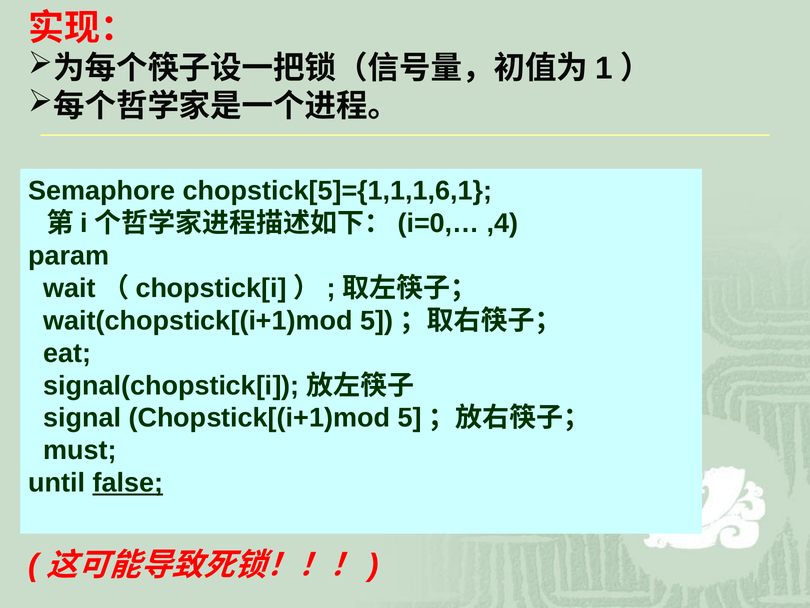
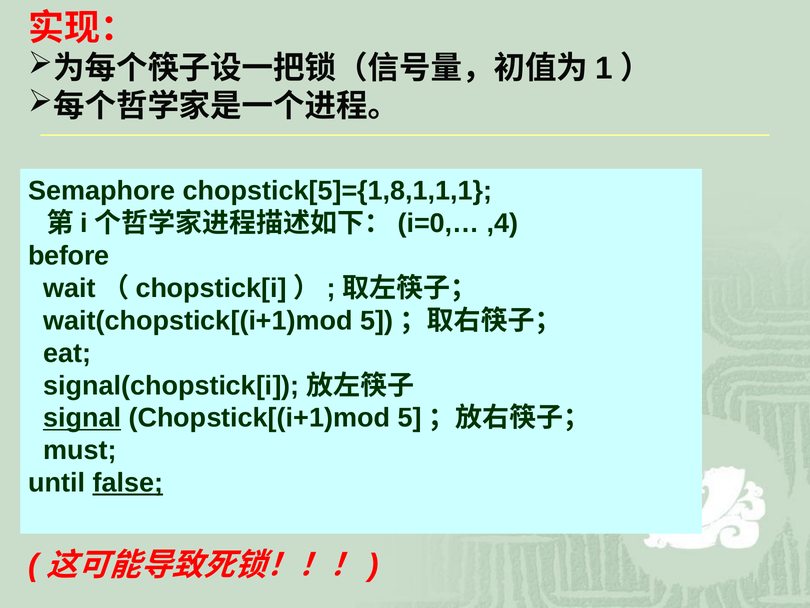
chopstick[5]={1,1,1,6,1: chopstick[5]={1,1,1,6,1 -> chopstick[5]={1,8,1,1,1
param: param -> before
signal underline: none -> present
